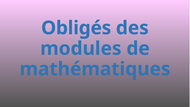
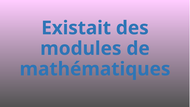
Obligés: Obligés -> Existait
